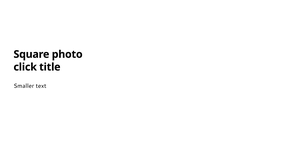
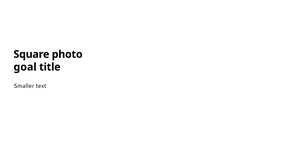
click: click -> goal
